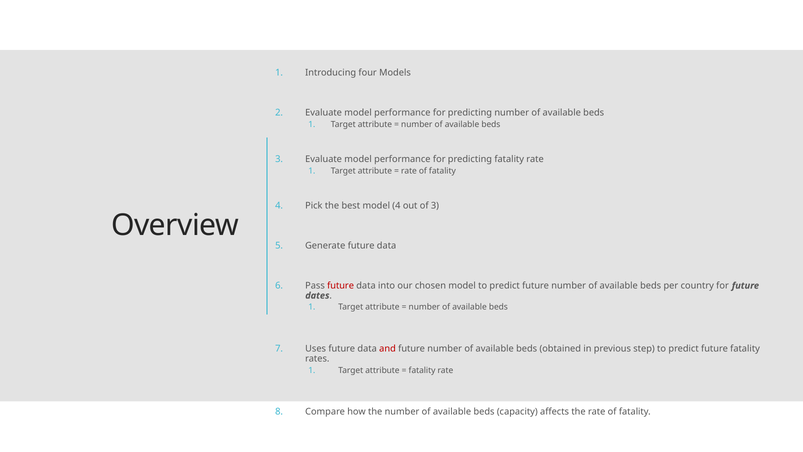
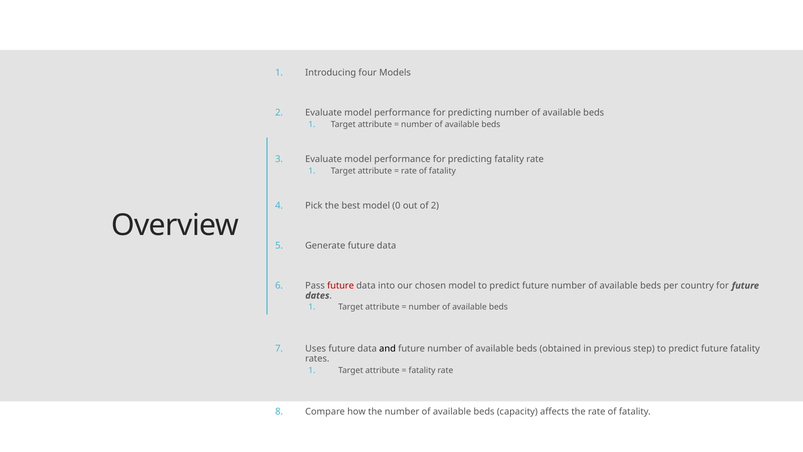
model 4: 4 -> 0
of 3: 3 -> 2
and colour: red -> black
